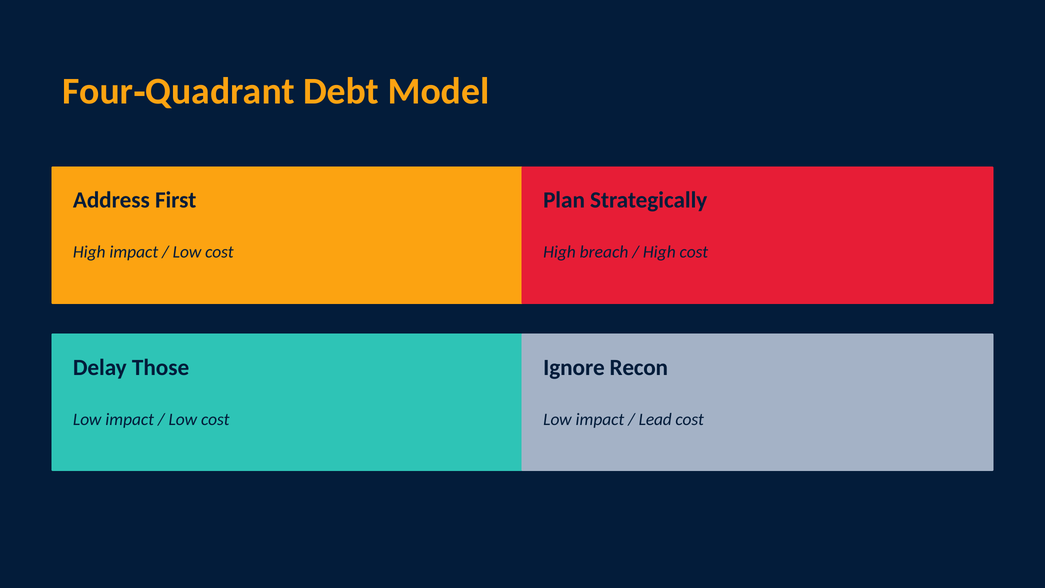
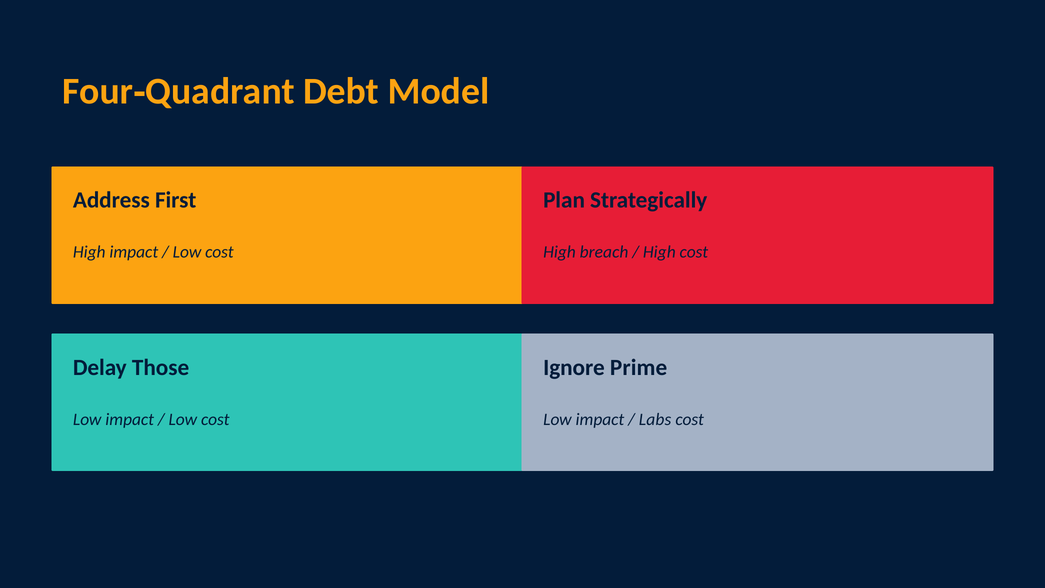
Recon: Recon -> Prime
Lead: Lead -> Labs
